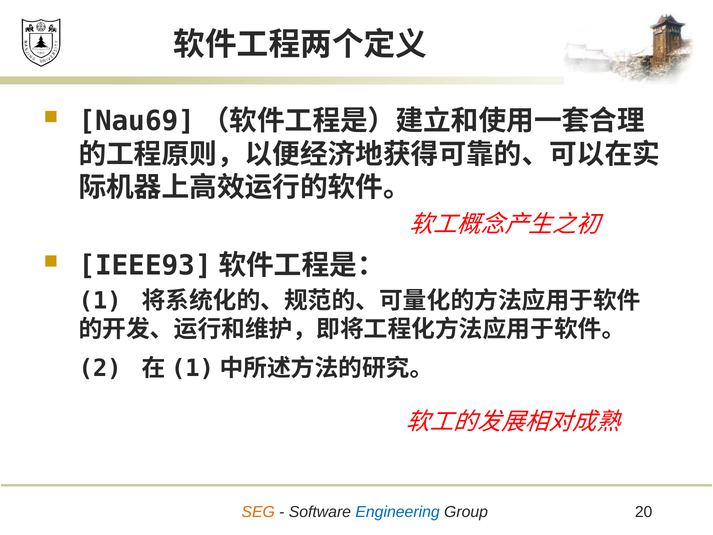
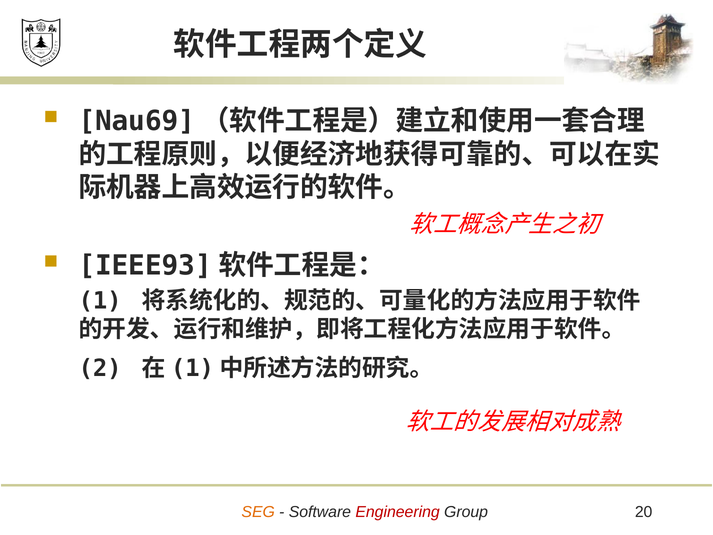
Engineering colour: blue -> red
